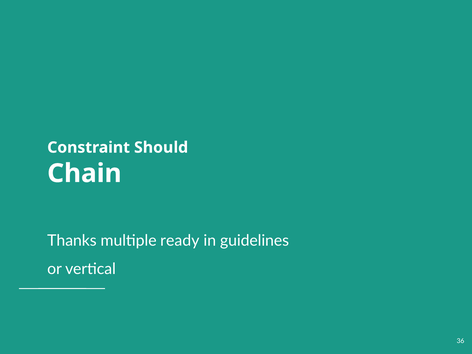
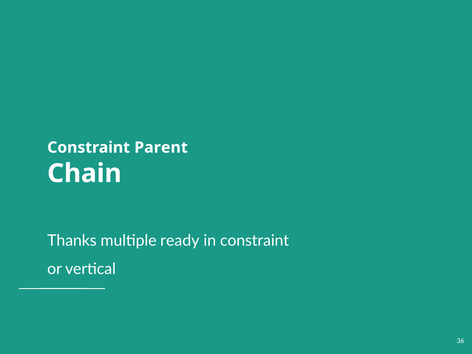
Should: Should -> Parent
in guidelines: guidelines -> constraint
